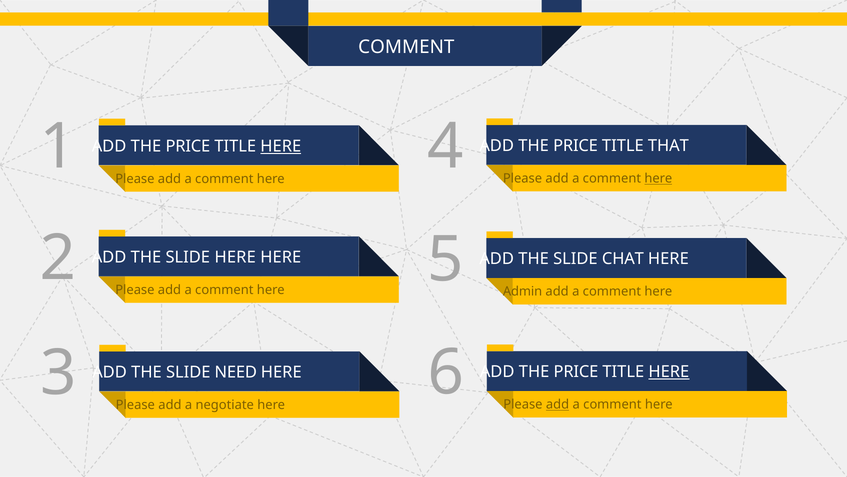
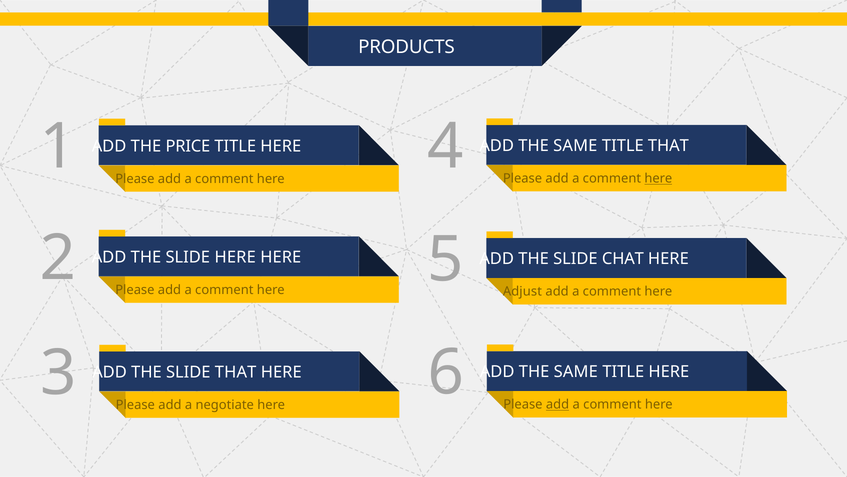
COMMENT at (406, 47): COMMENT -> PRODUCTS
PRICE at (575, 146): PRICE -> SAME
HERE at (281, 146) underline: present -> none
Admin: Admin -> Adjust
PRICE at (576, 372): PRICE -> SAME
HERE at (669, 372) underline: present -> none
SLIDE NEED: NEED -> THAT
